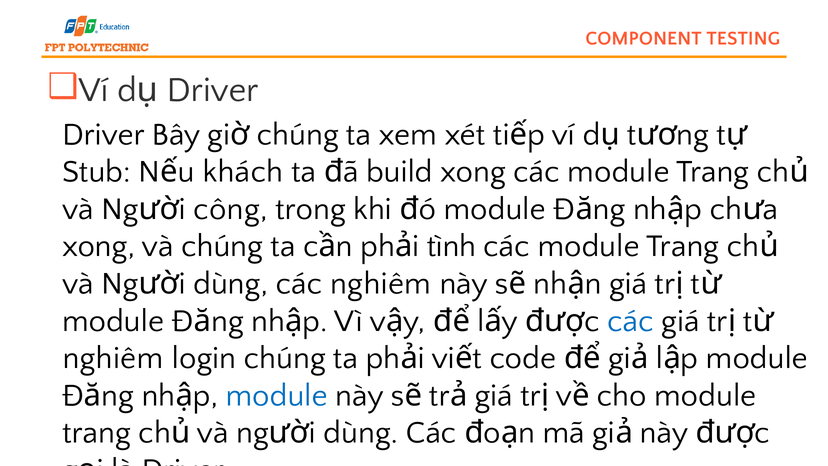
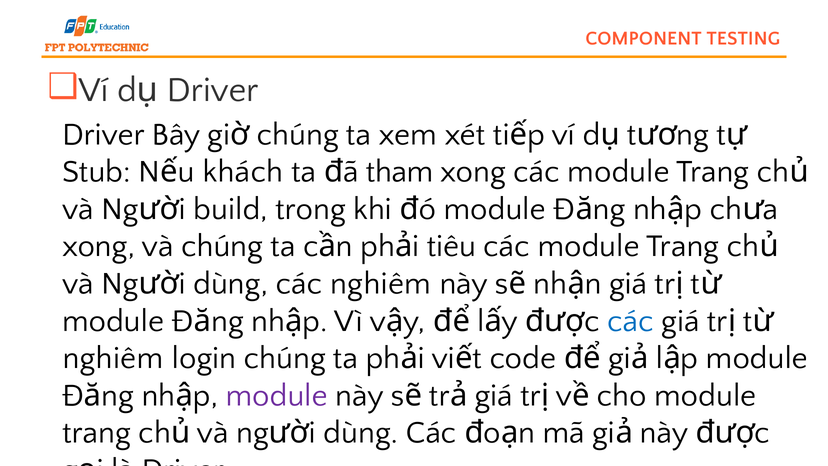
build: build -> tham
công: công -> build
tình: tình -> tiêu
module at (277, 395) colour: blue -> purple
